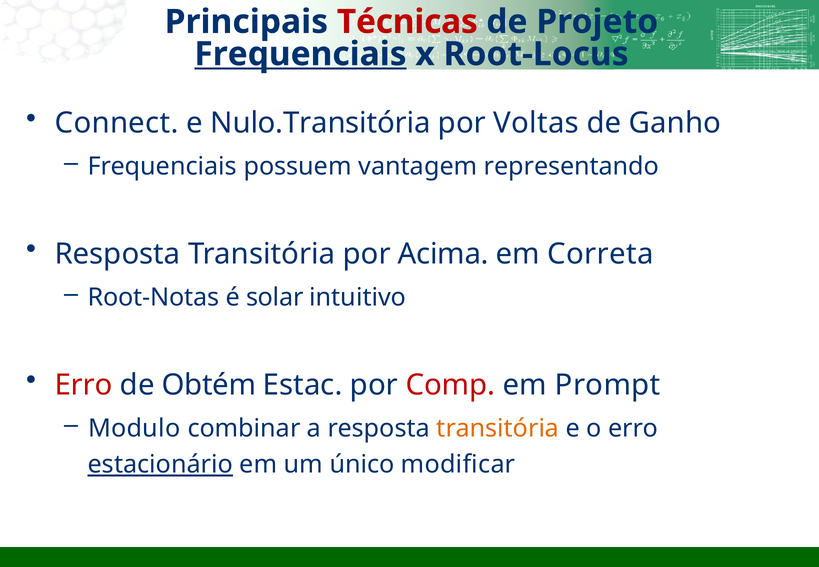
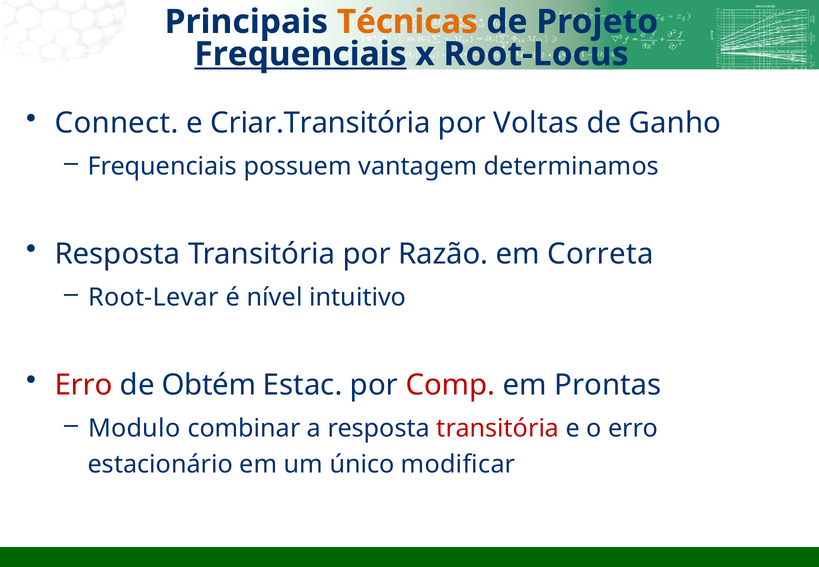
Técnicas colour: red -> orange
Nulo.Transitória: Nulo.Transitória -> Criar.Transitória
representando: representando -> determinamos
Acima: Acima -> Razão
Root-Notas: Root-Notas -> Root-Levar
solar: solar -> nível
Prompt: Prompt -> Prontas
transitória at (498, 428) colour: orange -> red
estacionário underline: present -> none
